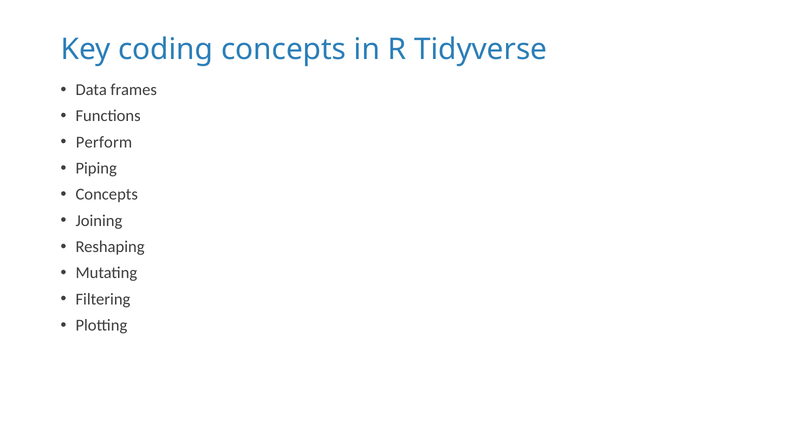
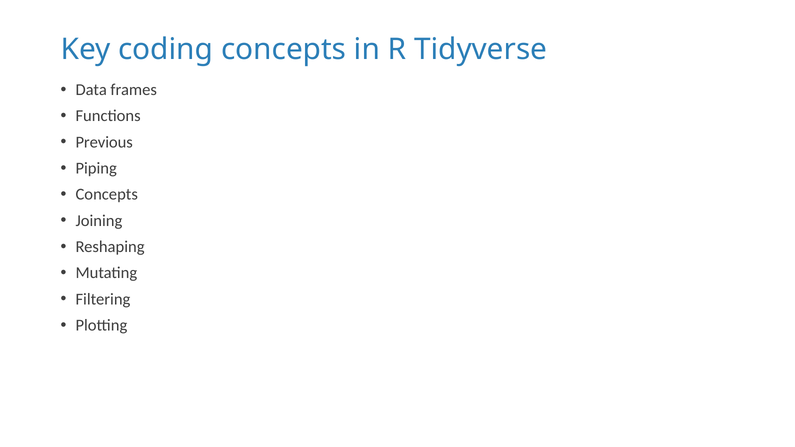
Perform: Perform -> Previous
